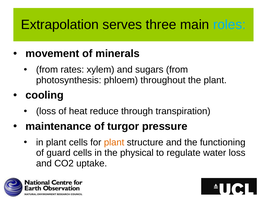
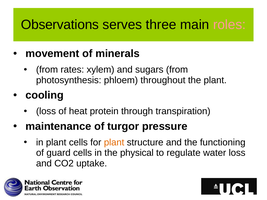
Extrapolation: Extrapolation -> Observations
roles colour: light blue -> pink
reduce: reduce -> protein
